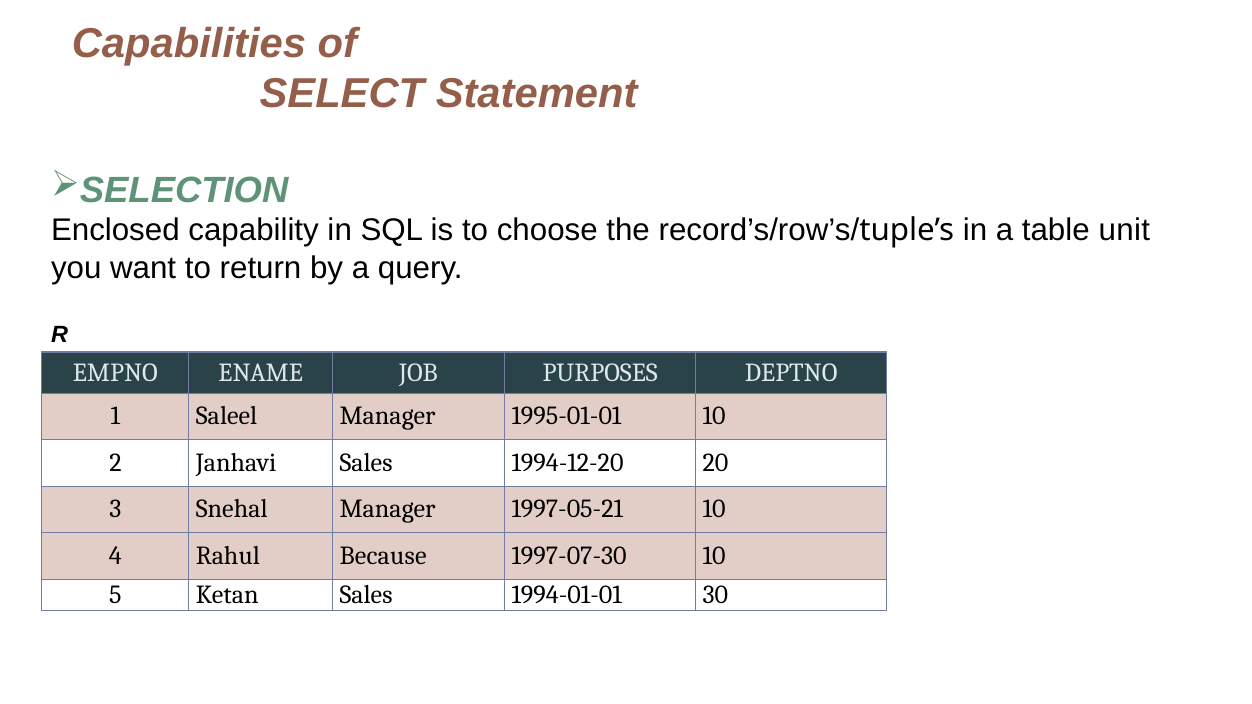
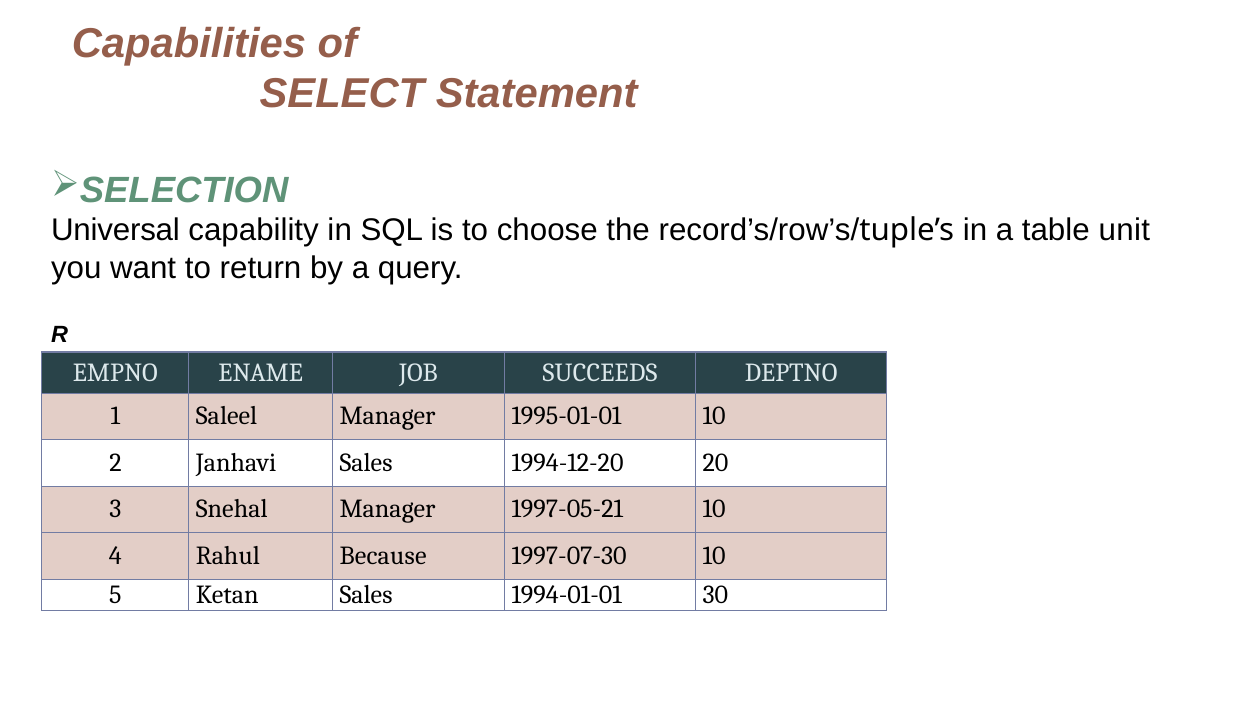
Enclosed: Enclosed -> Universal
PURPOSES: PURPOSES -> SUCCEEDS
